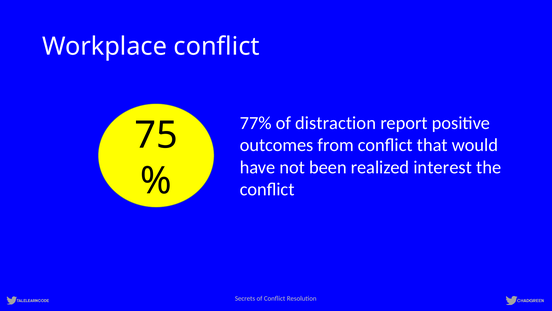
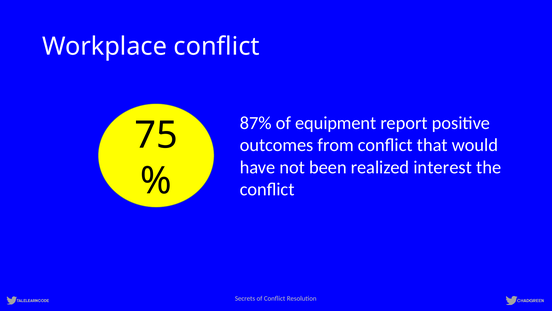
77%: 77% -> 87%
distraction: distraction -> equipment
